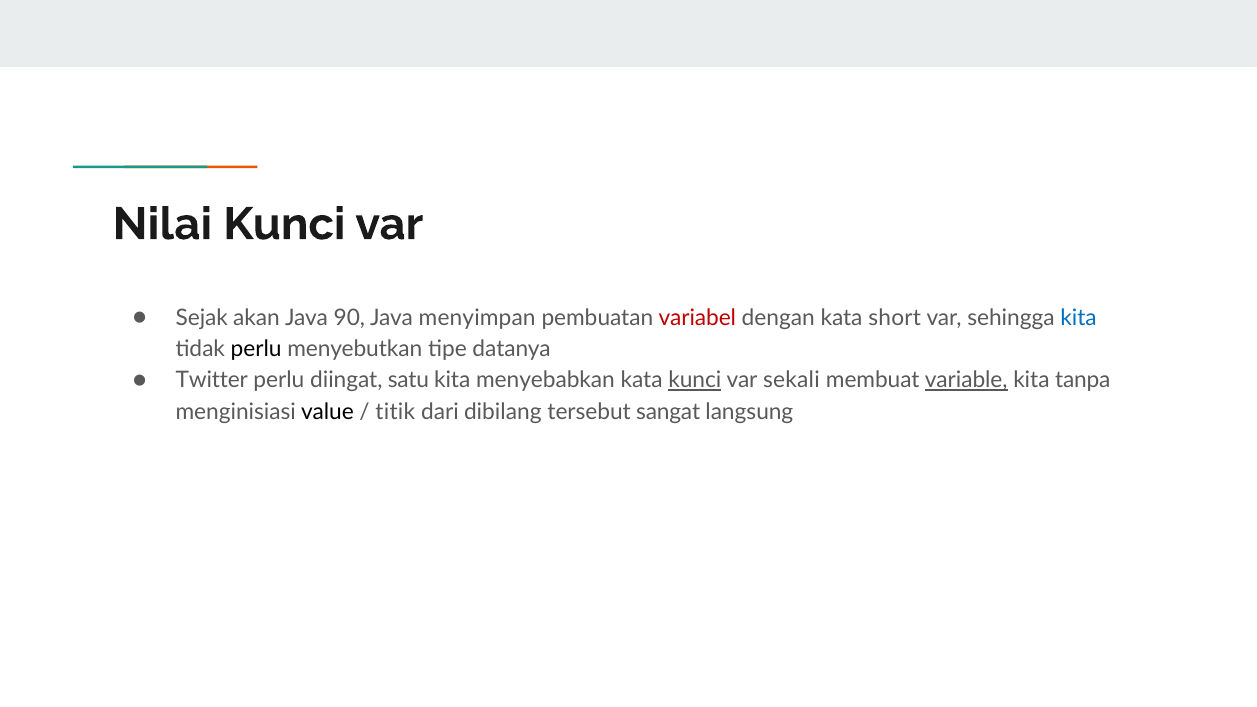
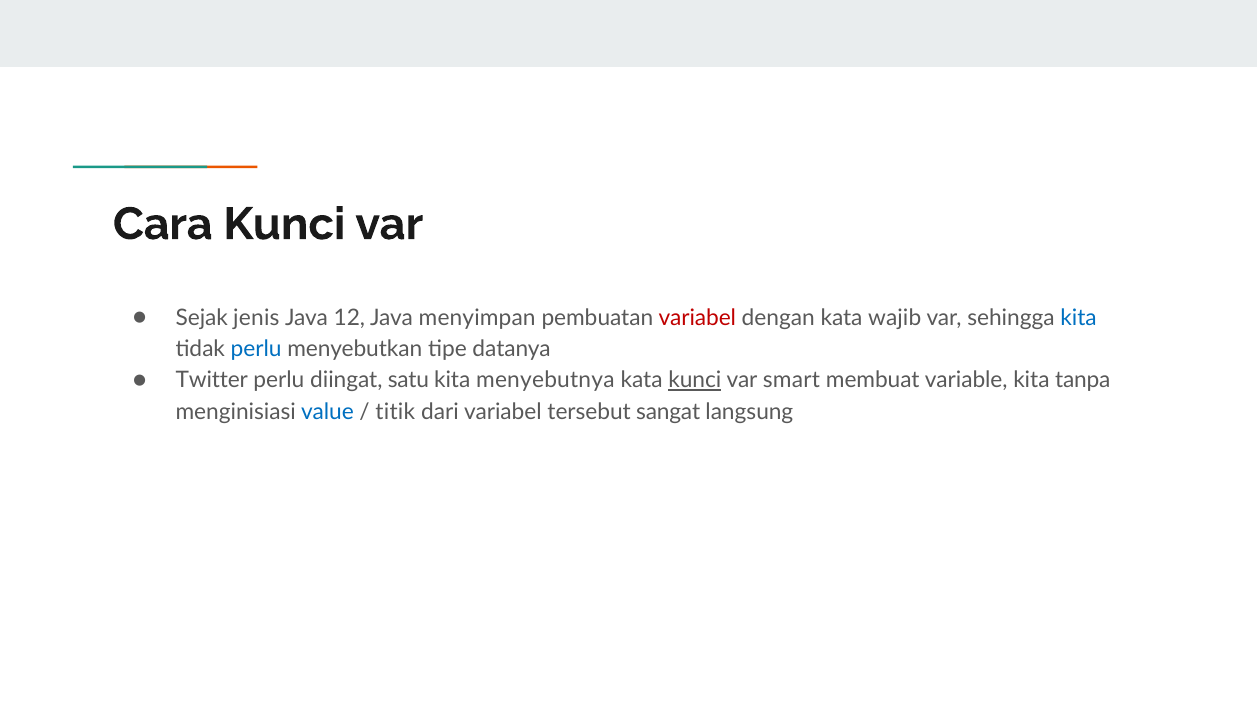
Nilai: Nilai -> Cara
akan: akan -> jenis
90: 90 -> 12
short: short -> wajib
perlu at (256, 349) colour: black -> blue
menyebabkan: menyebabkan -> menyebutnya
sekali: sekali -> smart
variable underline: present -> none
value colour: black -> blue
dari dibilang: dibilang -> variabel
